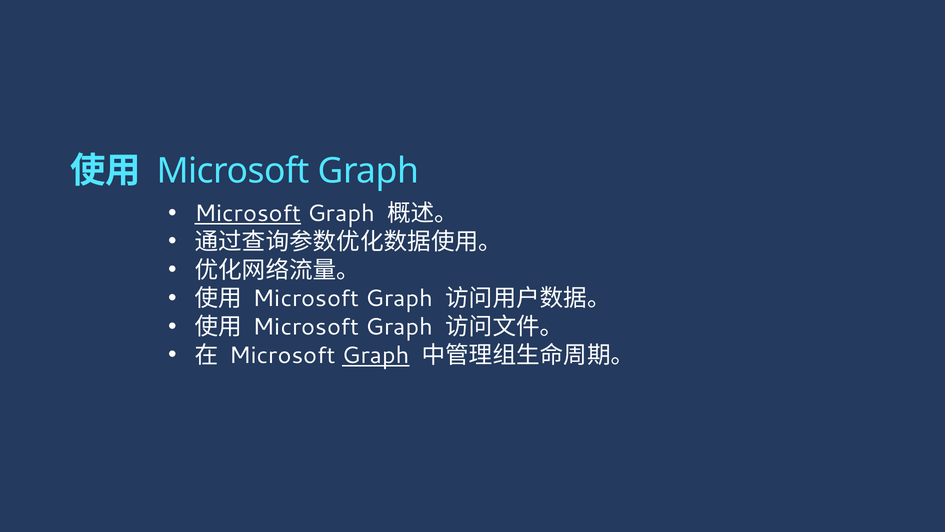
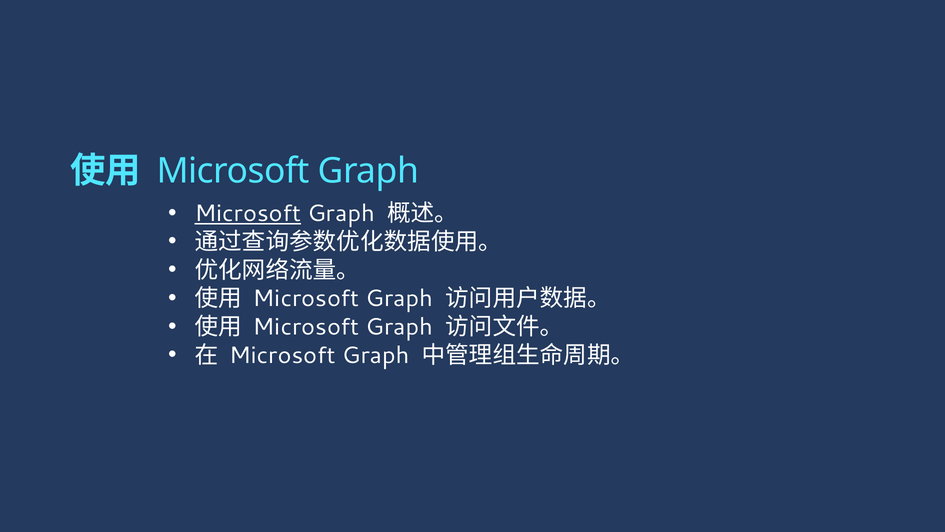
Graph at (376, 355) underline: present -> none
